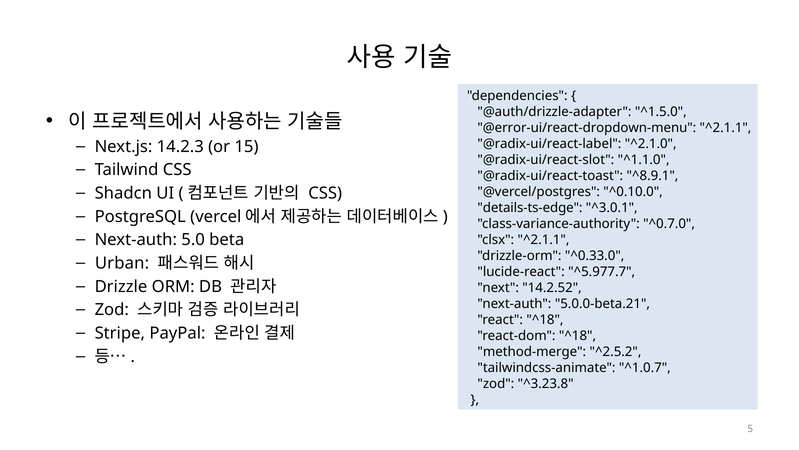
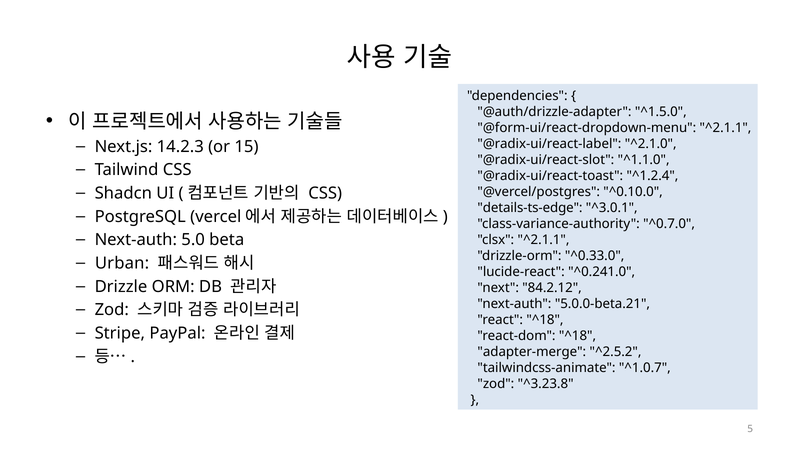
@error-ui/react-dropdown-menu: @error-ui/react-dropdown-menu -> @form-ui/react-dropdown-menu
^8.9.1: ^8.9.1 -> ^1.2.4
^5.977.7: ^5.977.7 -> ^0.241.0
14.2.52: 14.2.52 -> 84.2.12
method-merge: method-merge -> adapter-merge
